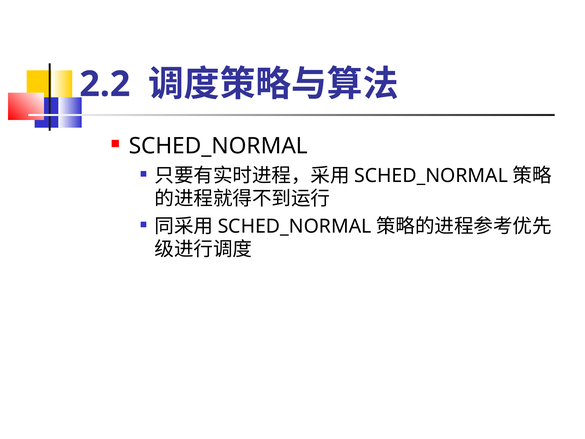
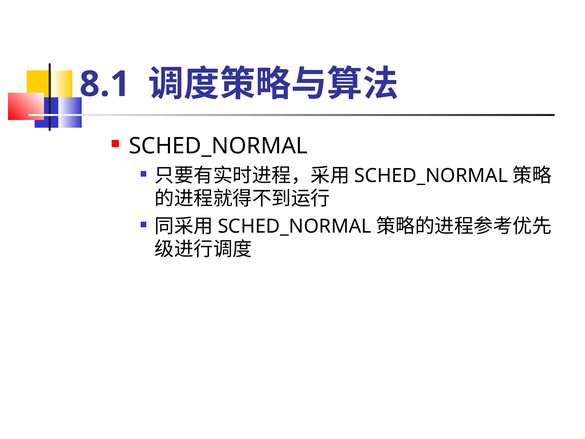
2.2: 2.2 -> 8.1
